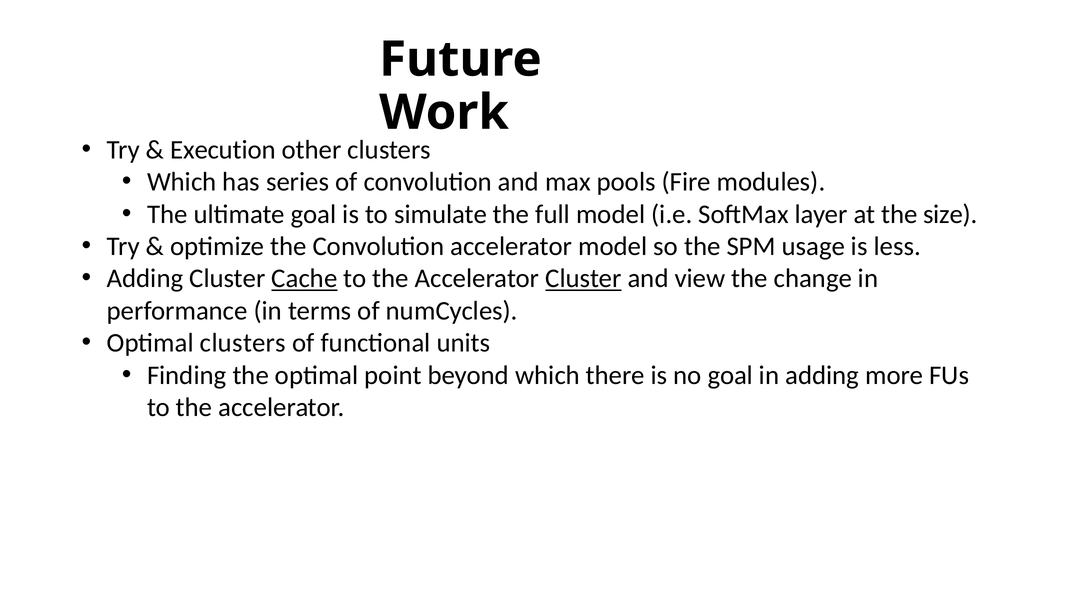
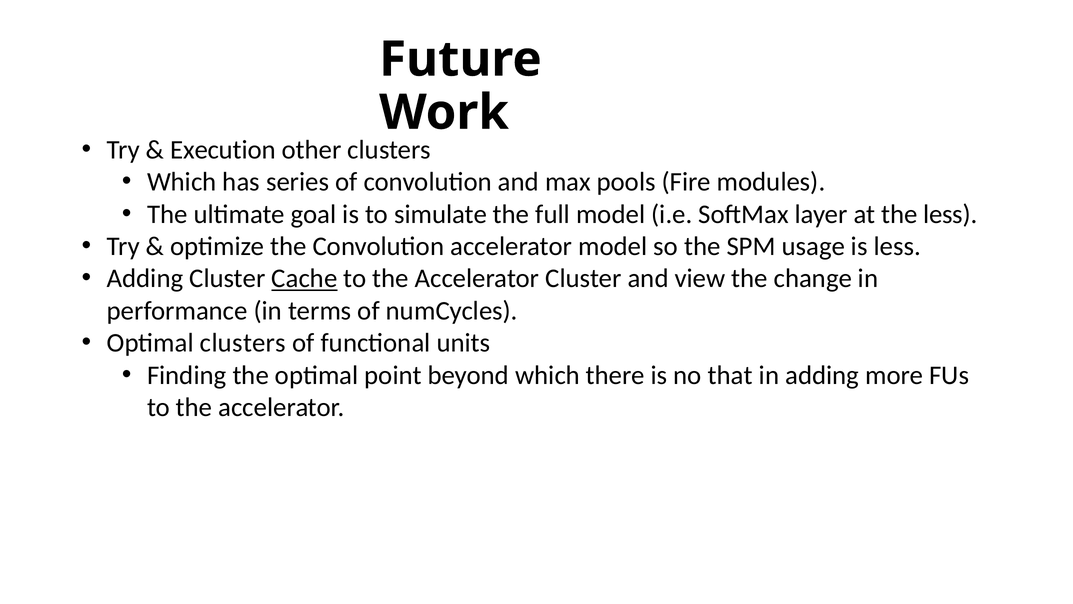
the size: size -> less
Cluster at (583, 278) underline: present -> none
no goal: goal -> that
